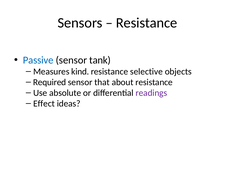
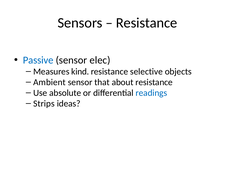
tank: tank -> elec
Required: Required -> Ambient
readings colour: purple -> blue
Effect: Effect -> Strips
